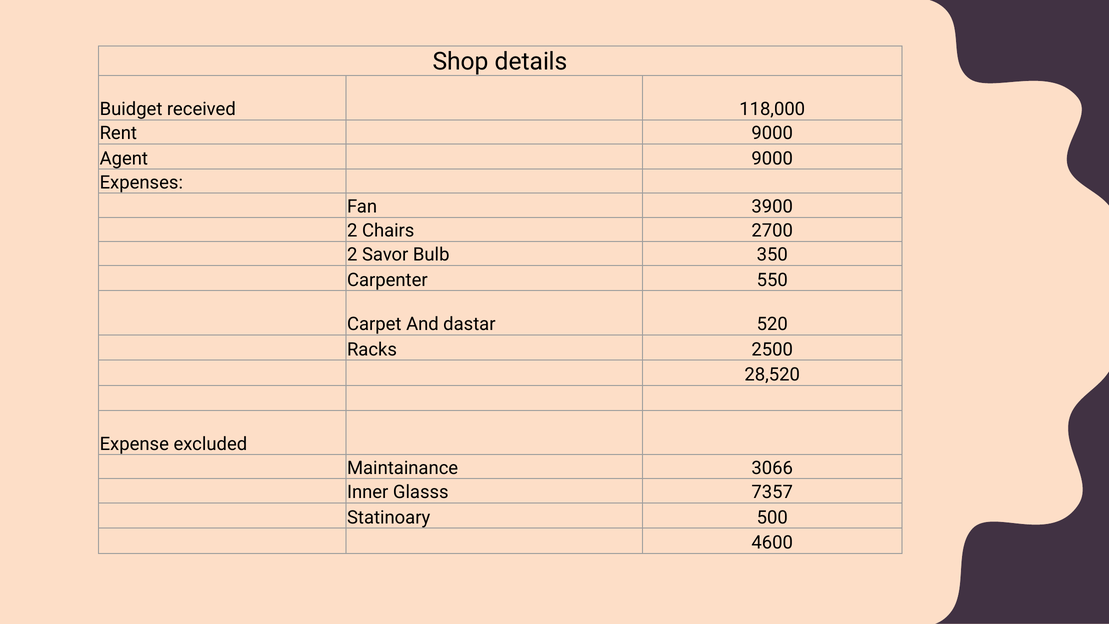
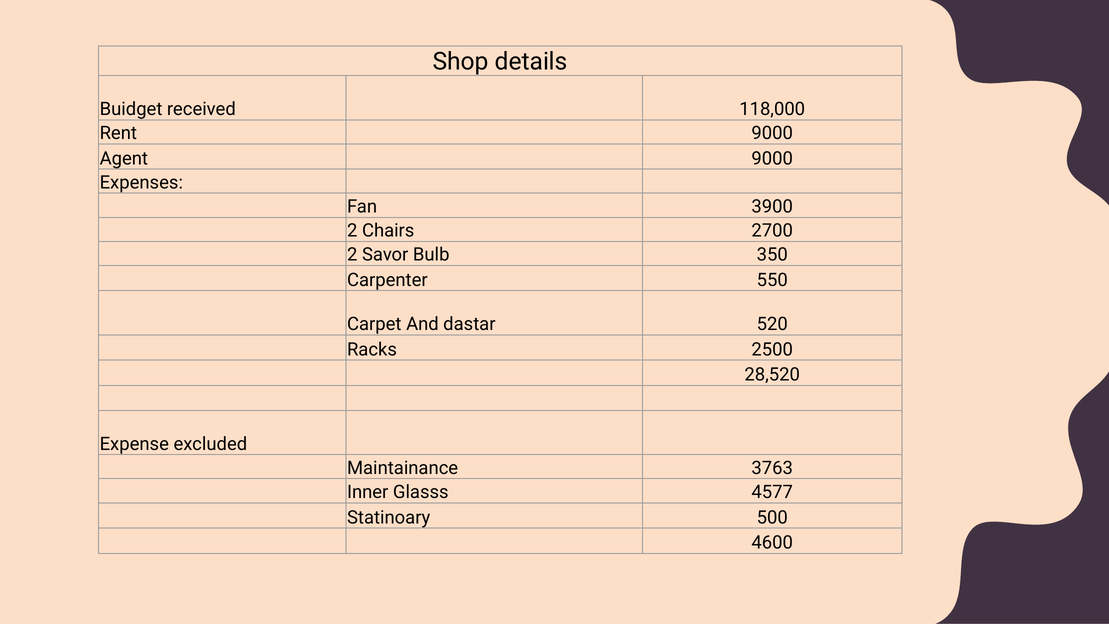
3066: 3066 -> 3763
7357: 7357 -> 4577
